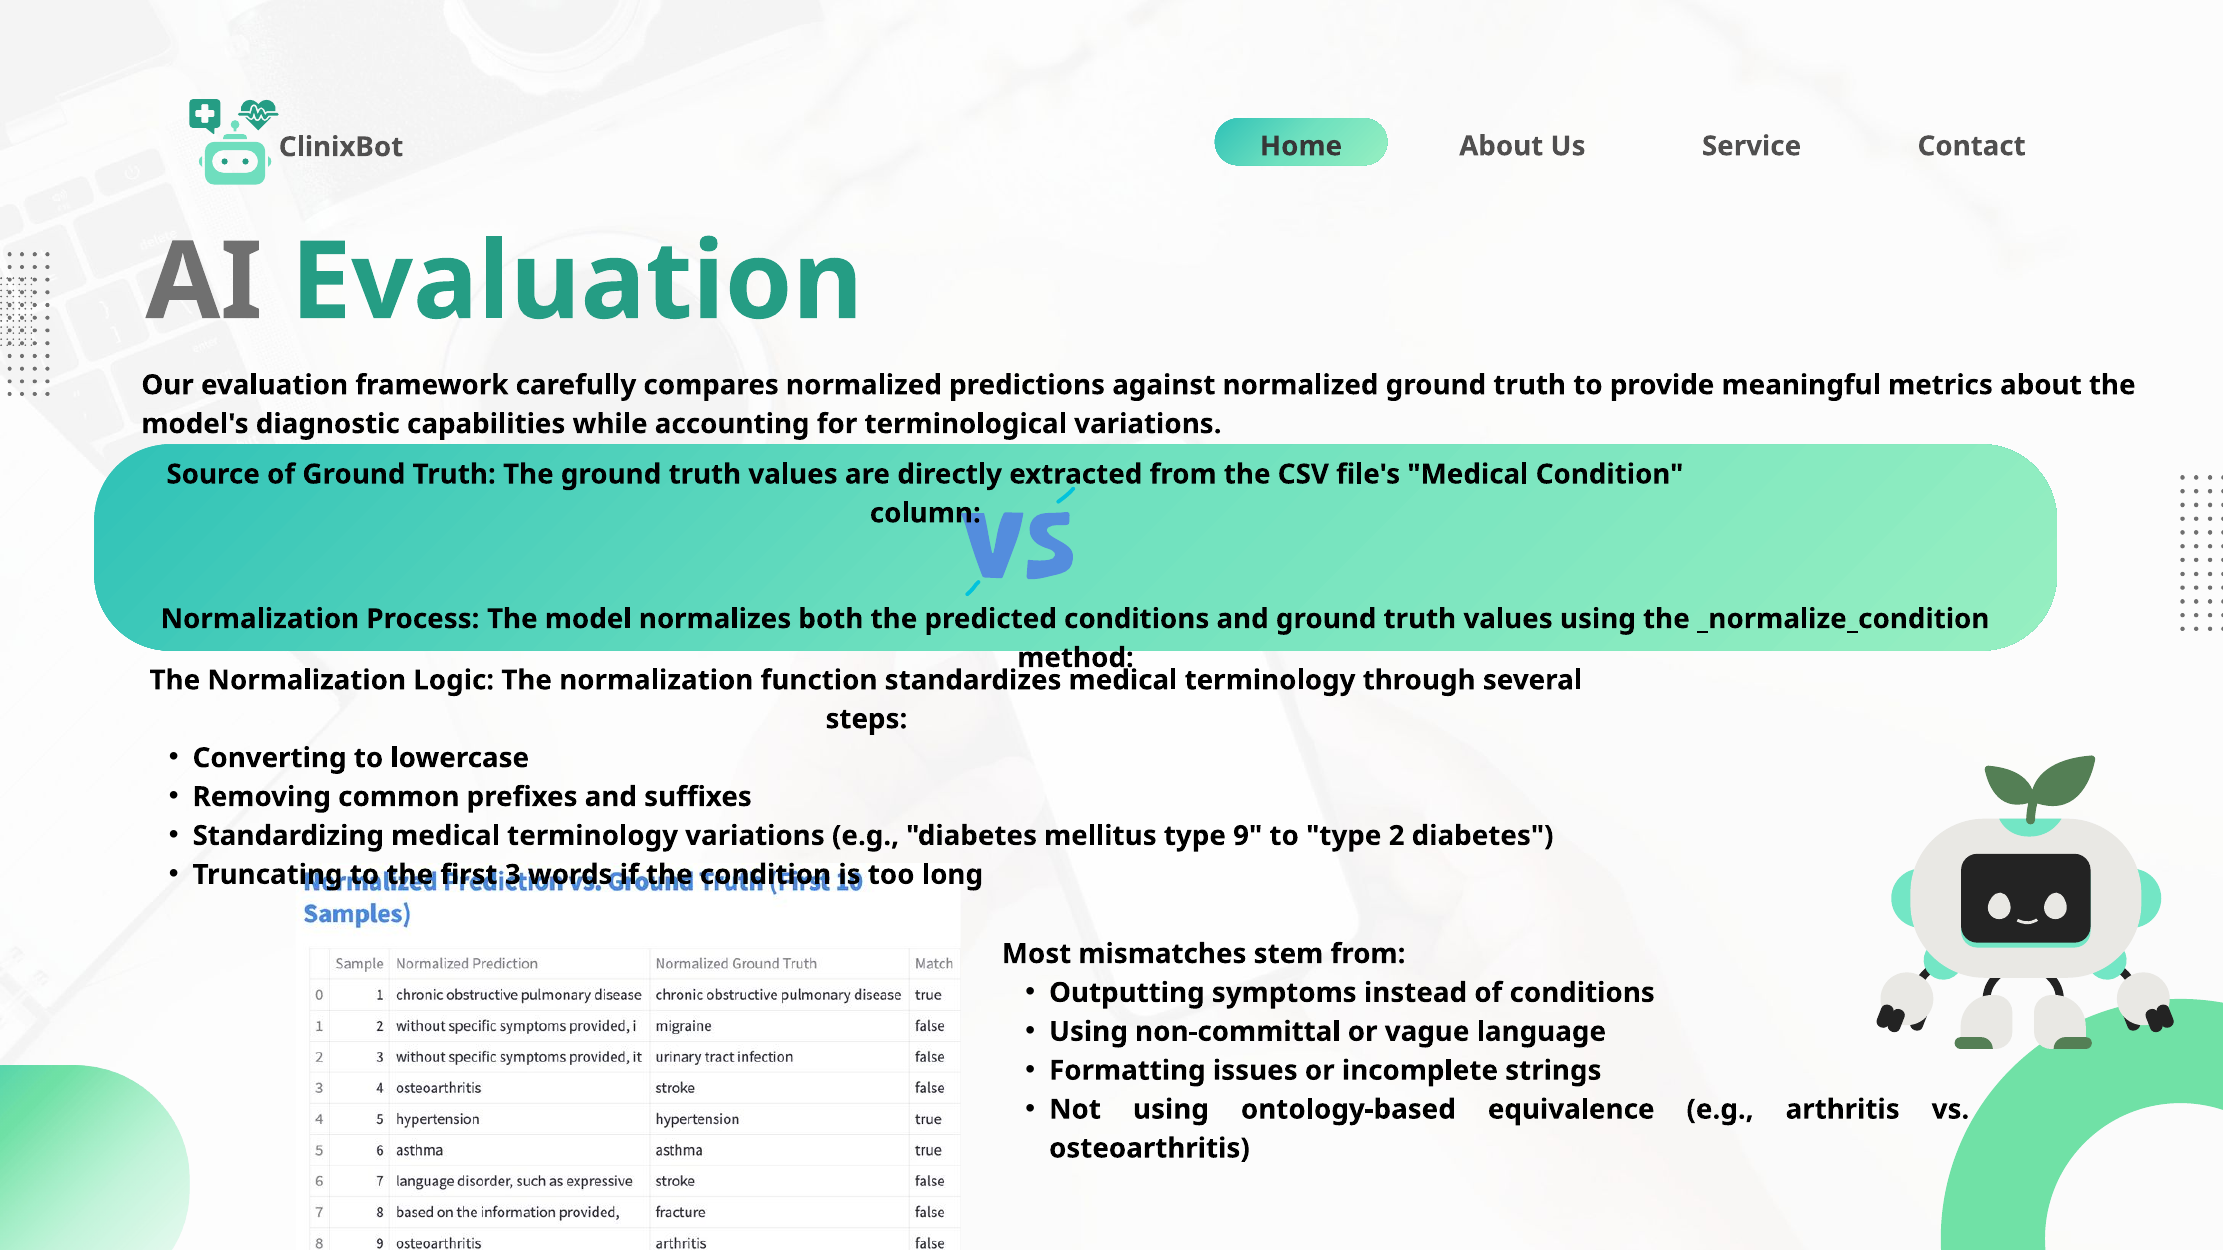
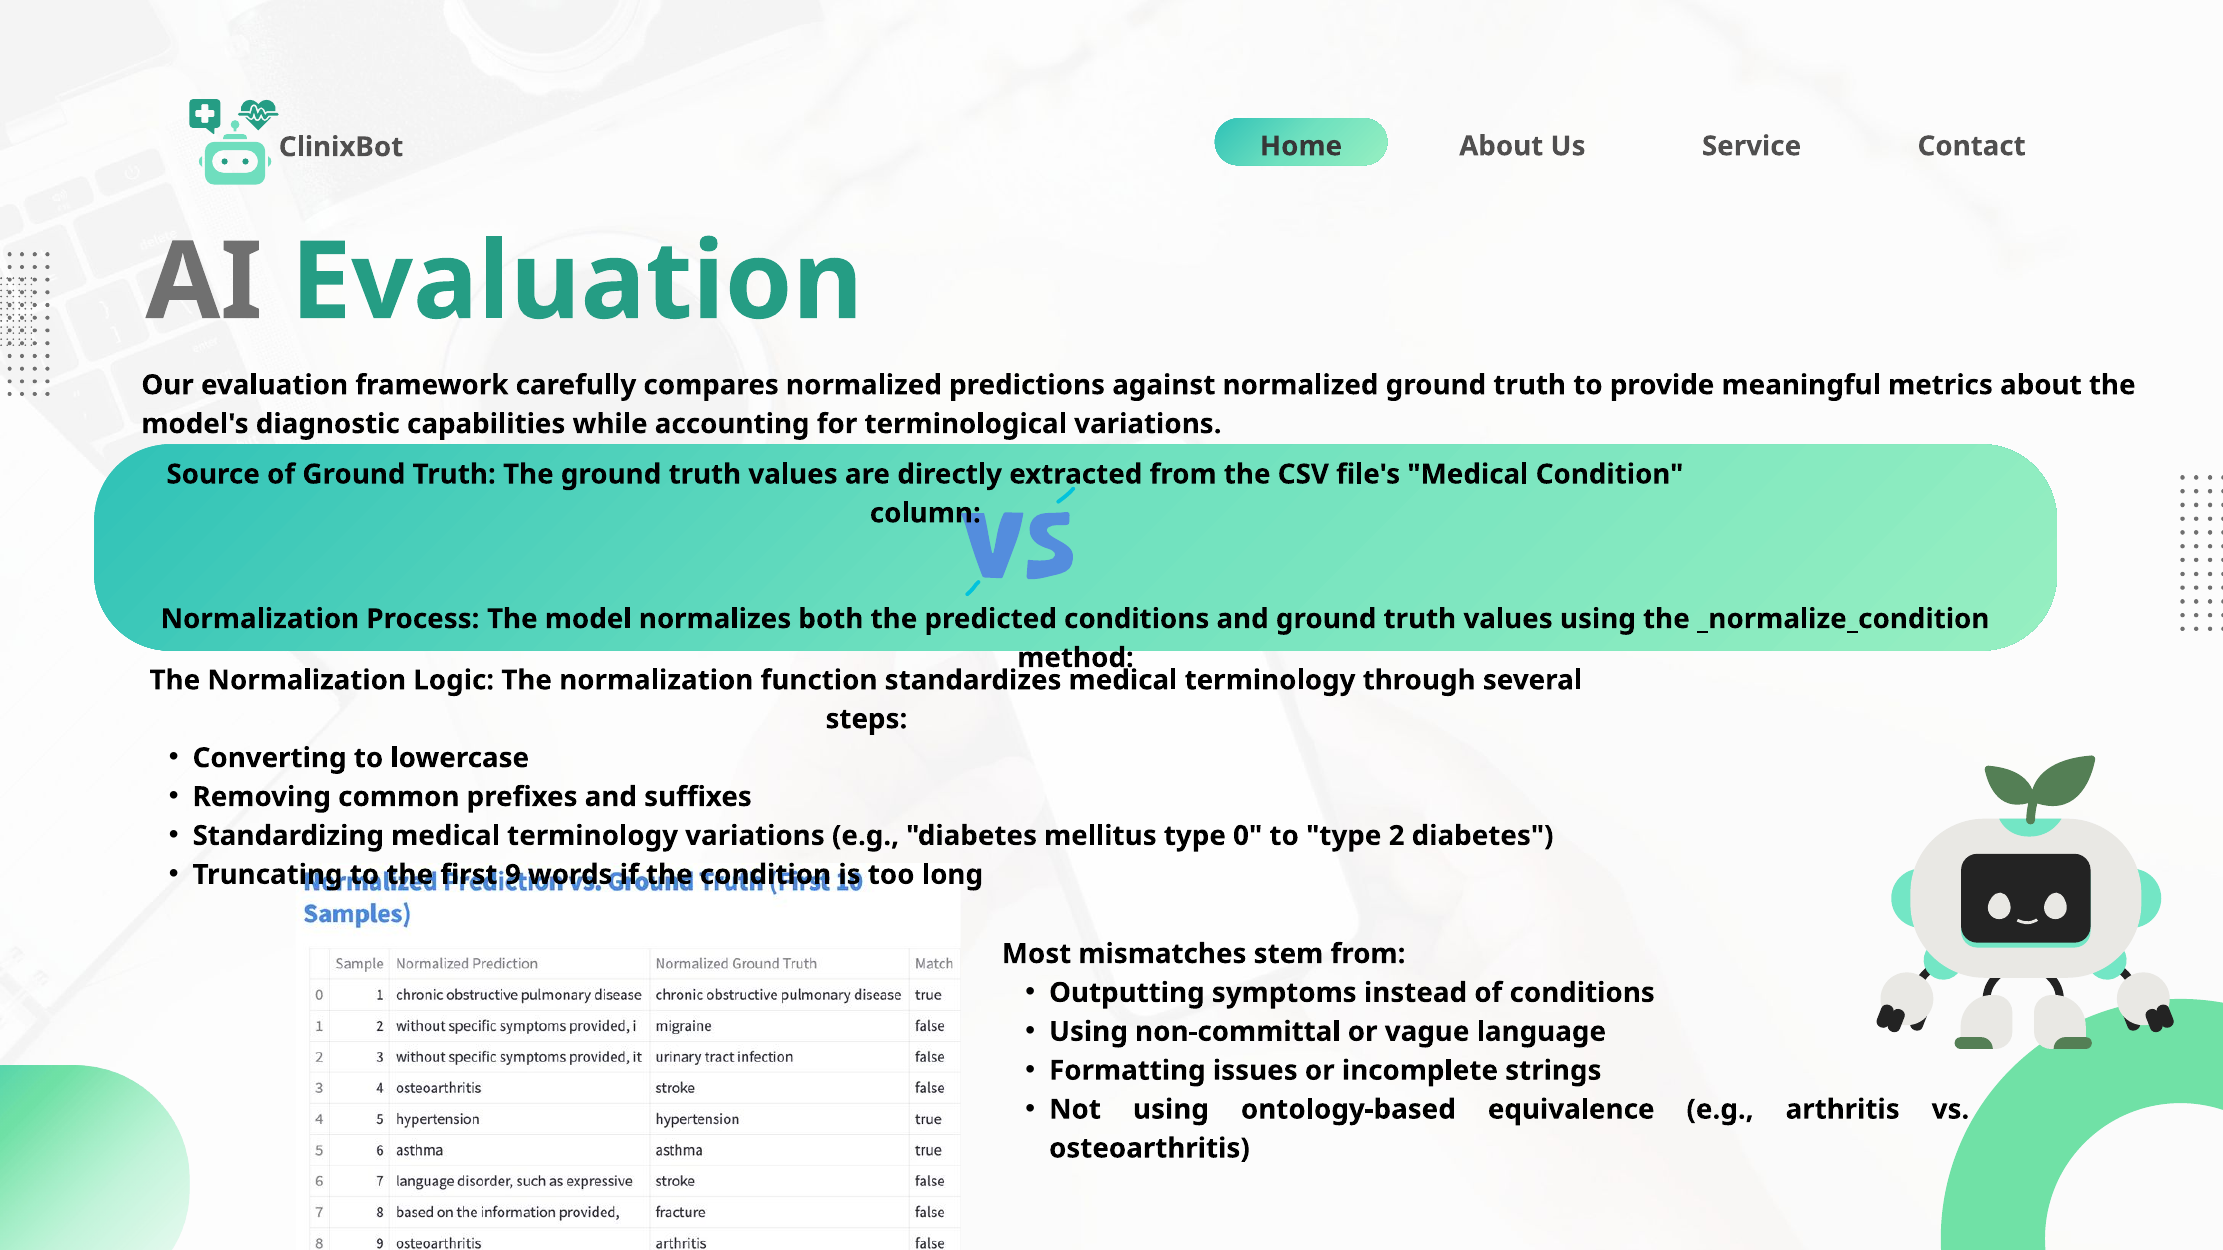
9: 9 -> 0
3: 3 -> 9
